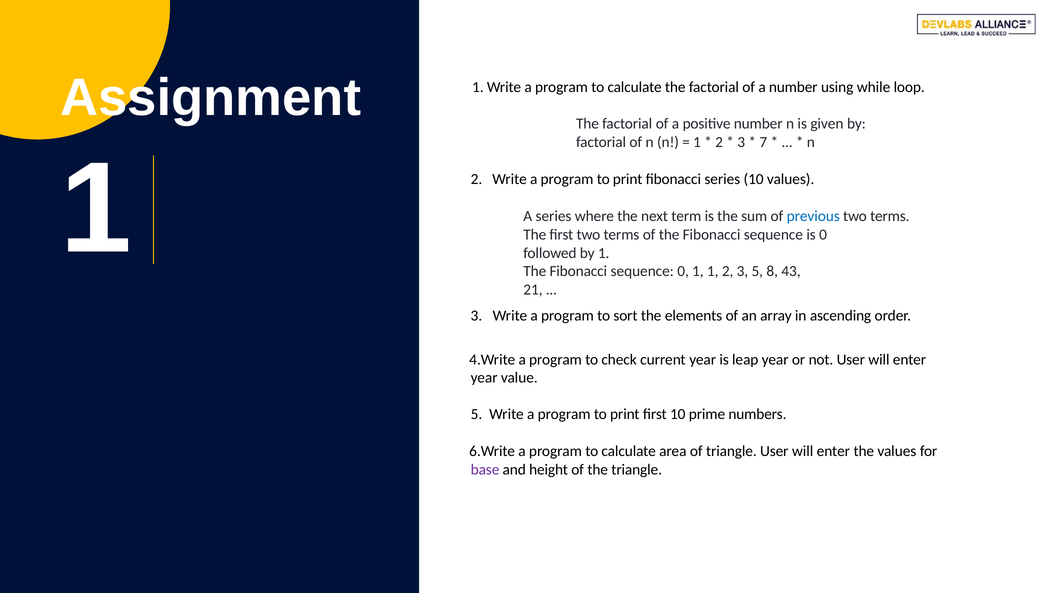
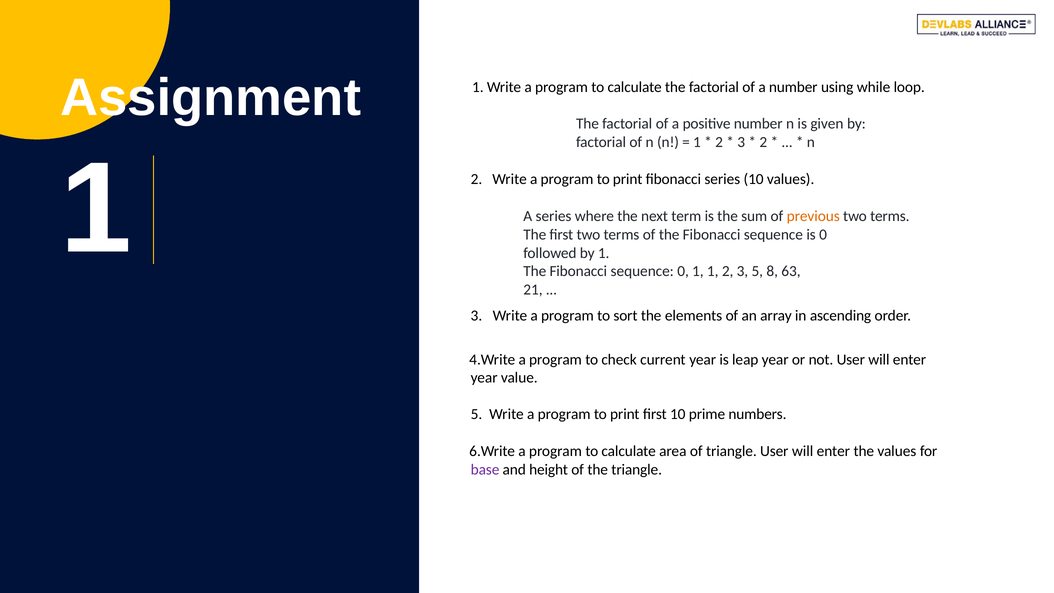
7 at (763, 142): 7 -> 2
previous colour: blue -> orange
43: 43 -> 63
